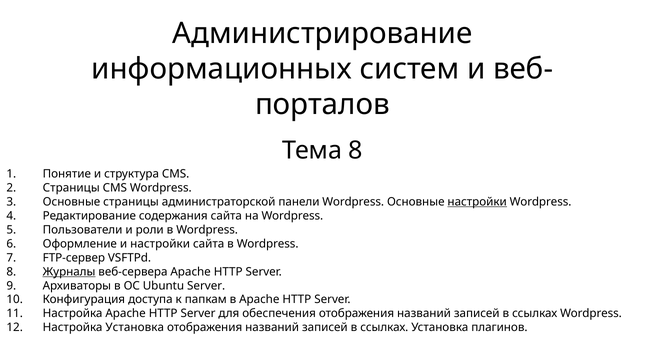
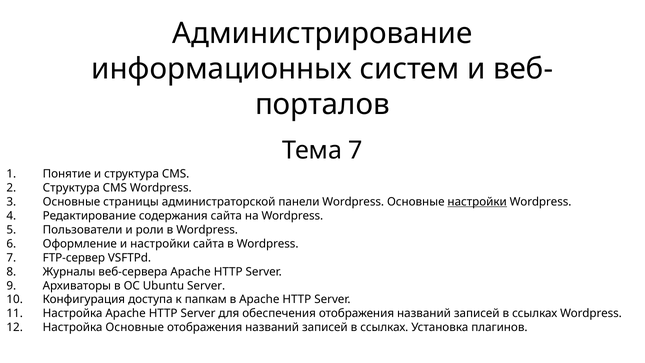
Тема 8: 8 -> 7
Страницы at (71, 188): Страницы -> Структура
Журналы underline: present -> none
Настройка Установка: Установка -> Основные
